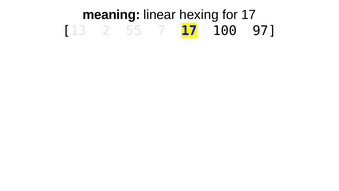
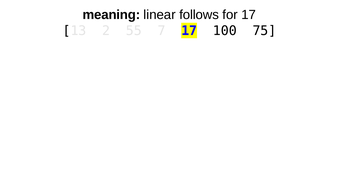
hexing: hexing -> follows
97: 97 -> 75
